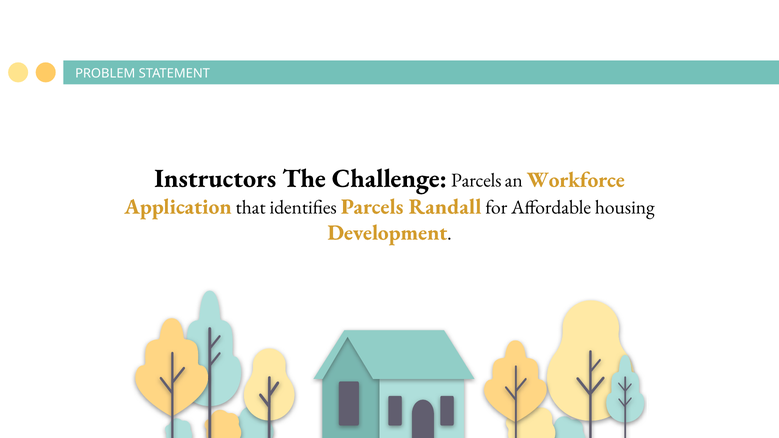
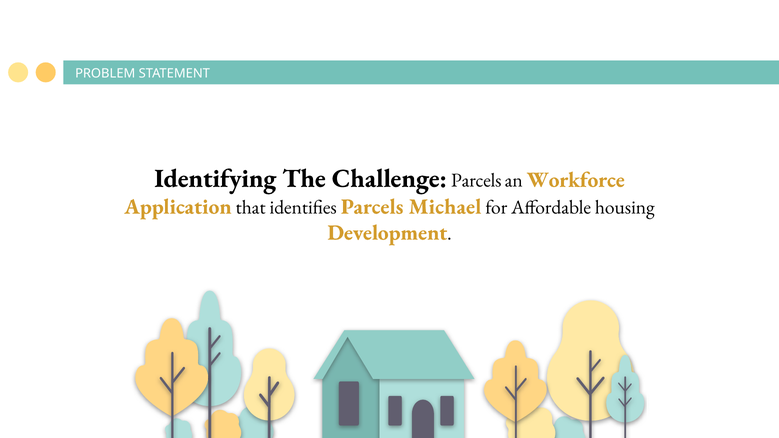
Instructors: Instructors -> Identifying
Randall: Randall -> Michael
